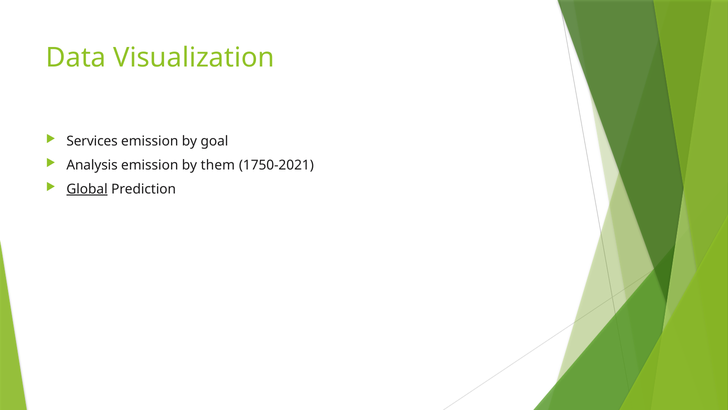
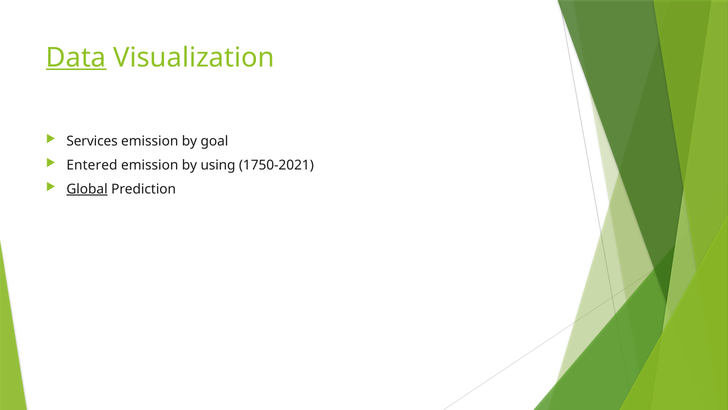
Data underline: none -> present
Analysis: Analysis -> Entered
them: them -> using
